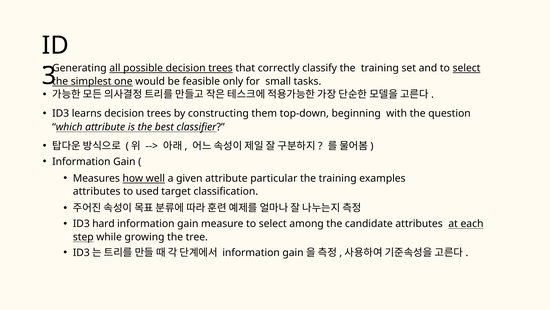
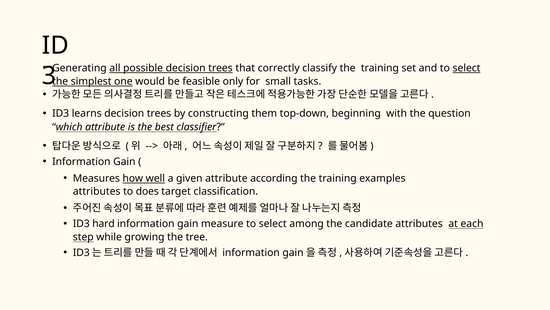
particular: particular -> according
used: used -> does
